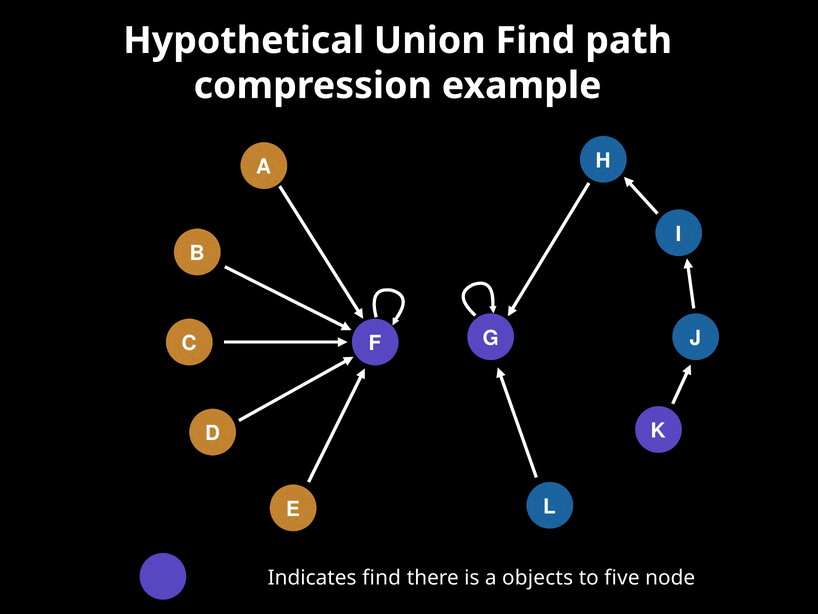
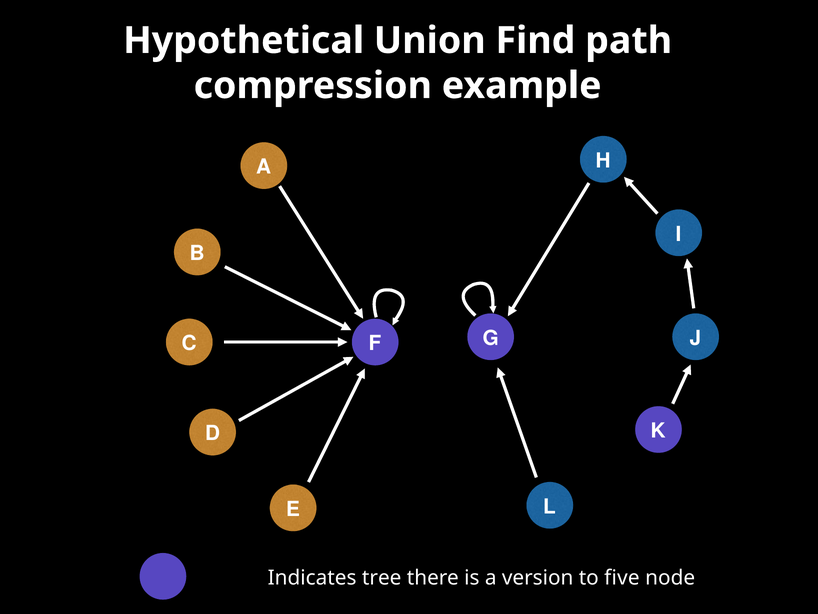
Indicates find: find -> tree
objects: objects -> version
